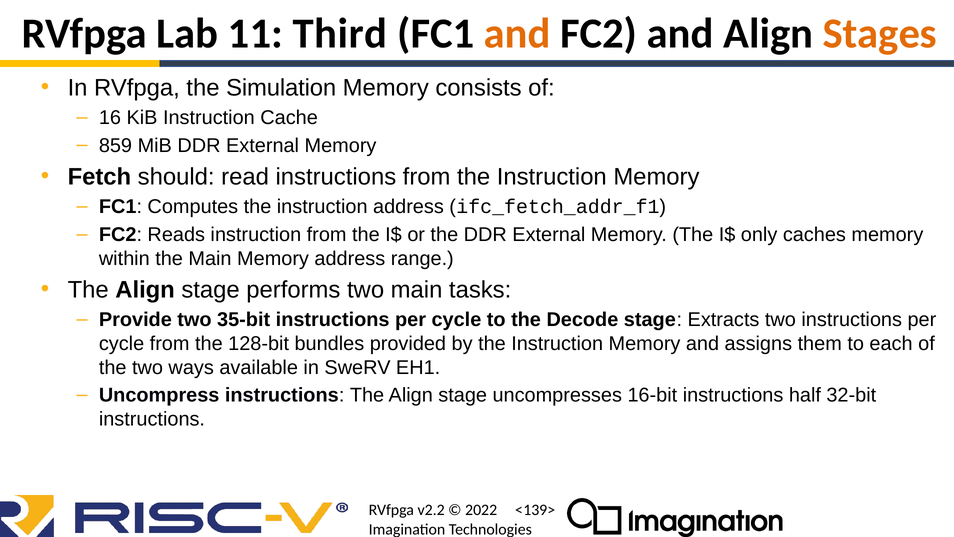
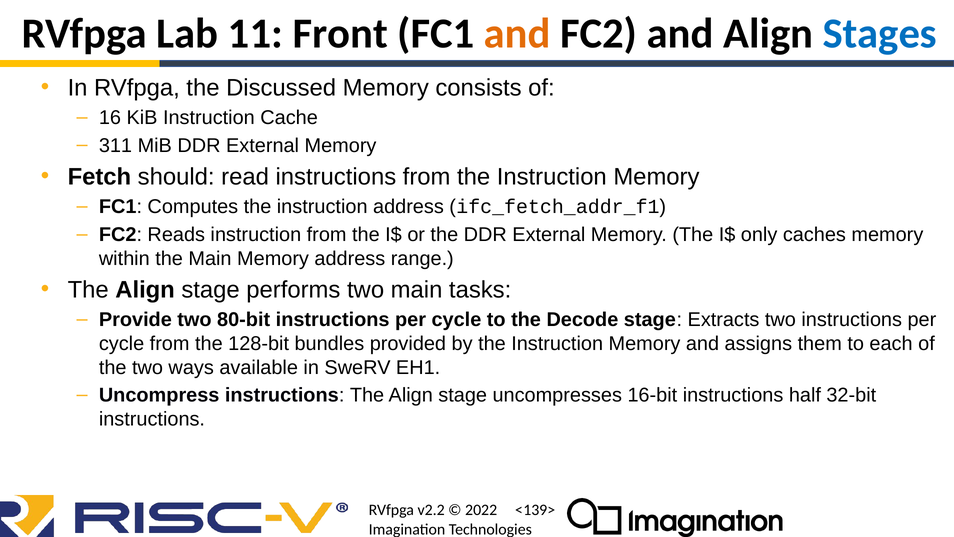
Third: Third -> Front
Stages colour: orange -> blue
Simulation: Simulation -> Discussed
859: 859 -> 311
35-bit: 35-bit -> 80-bit
